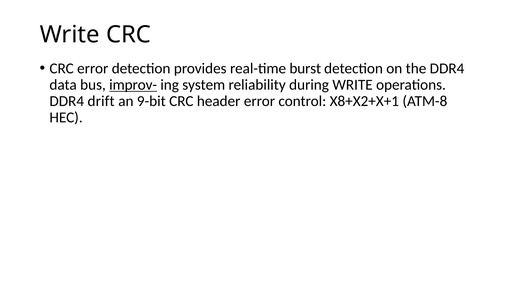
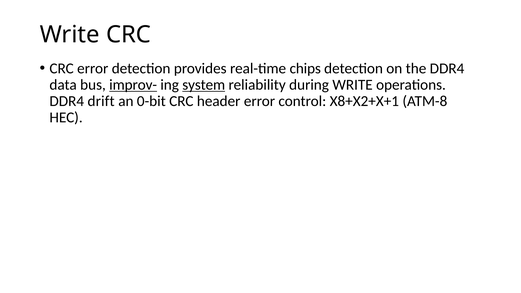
burst: burst -> chips
system underline: none -> present
9-bit: 9-bit -> 0-bit
